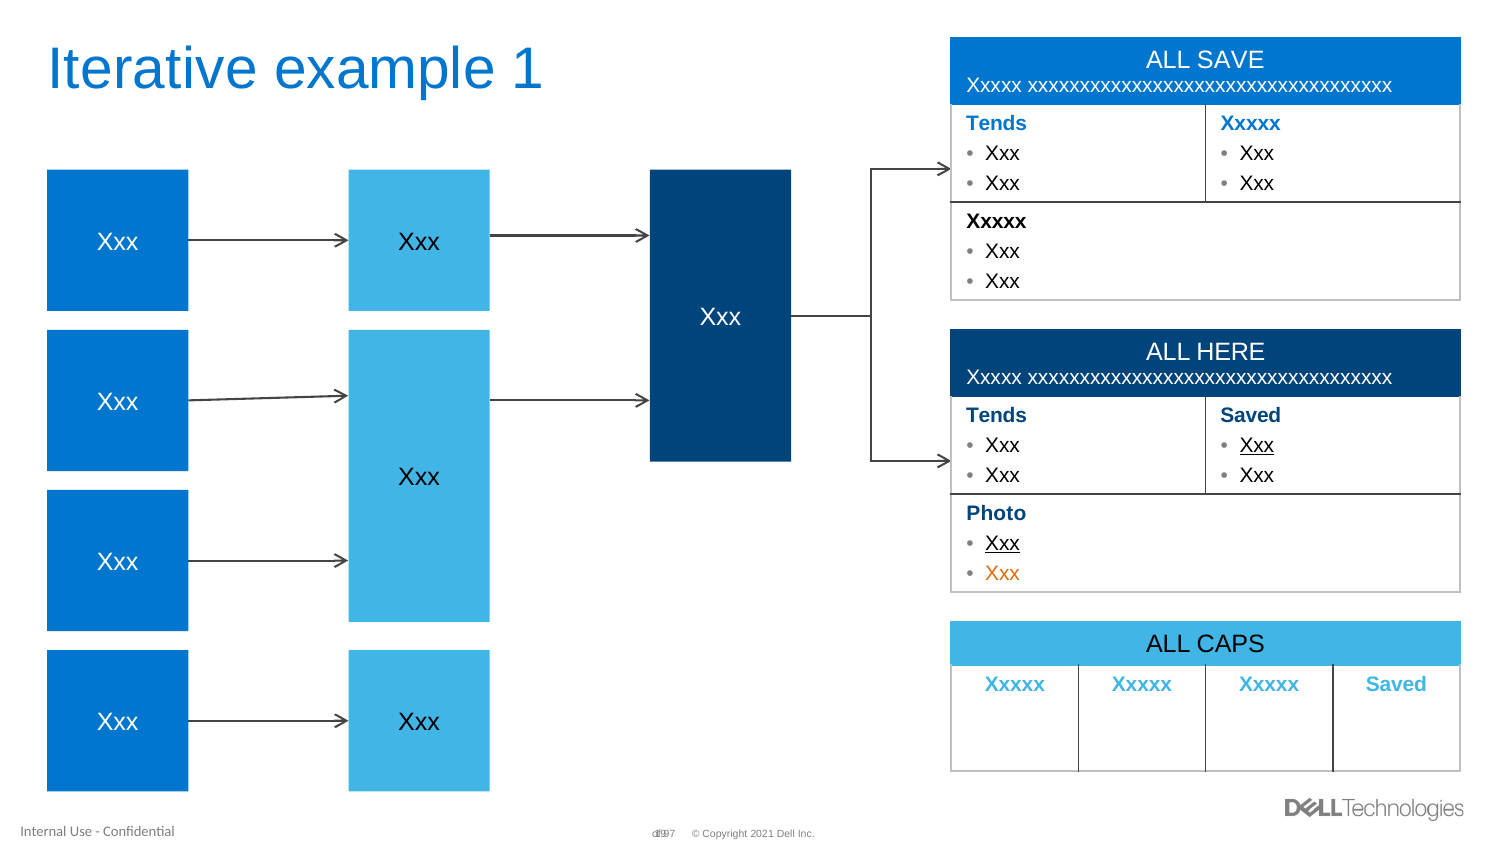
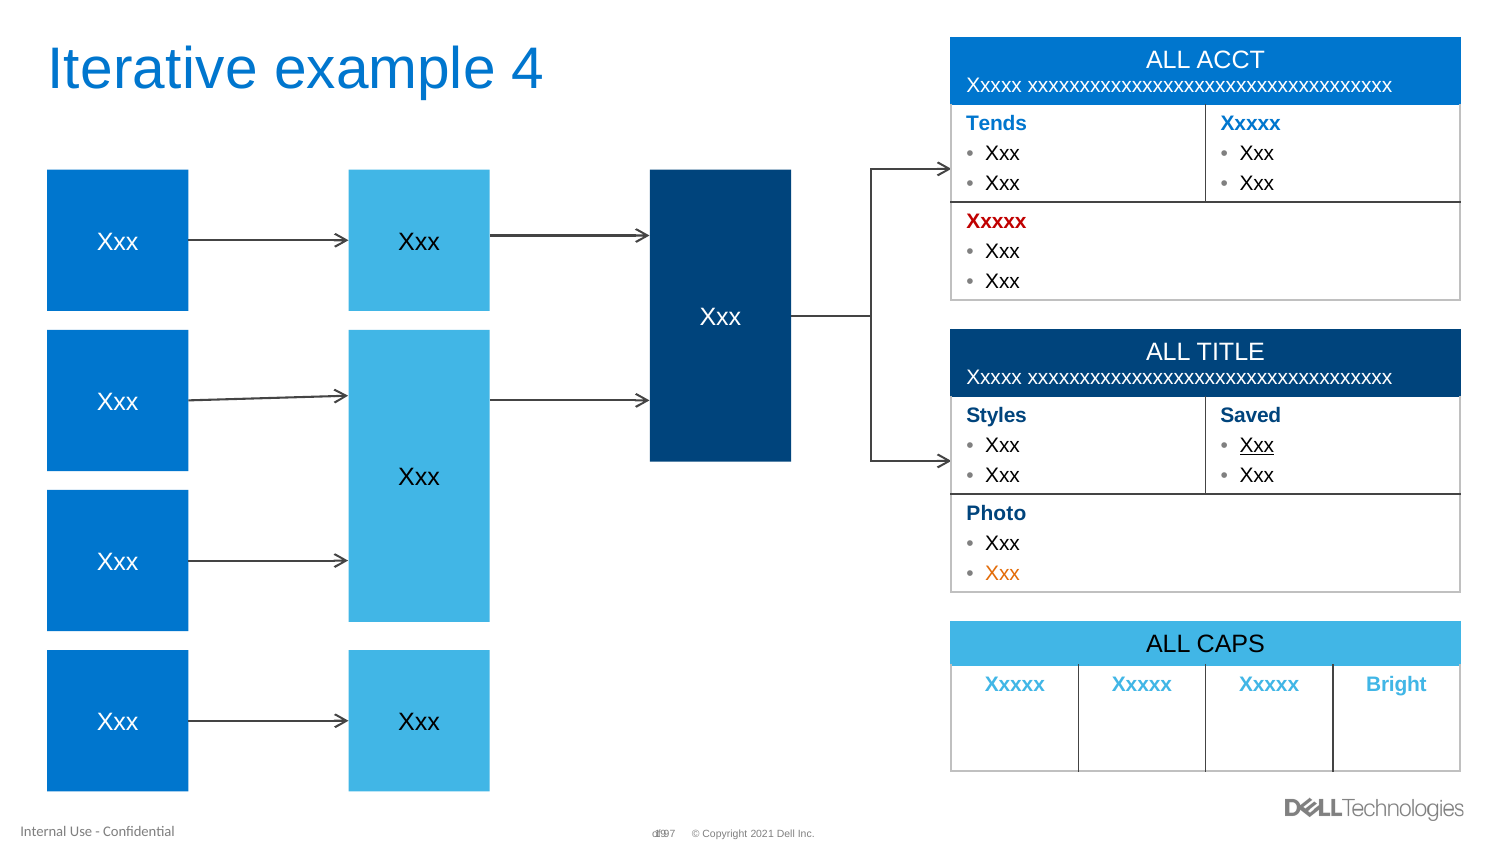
1: 1 -> 4
SAVE: SAVE -> ACCT
Xxxxx at (996, 222) colour: black -> red
HERE: HERE -> TITLE
Tends at (997, 416): Tends -> Styles
Xxx at (1003, 543) underline: present -> none
Xxxxx Saved: Saved -> Bright
